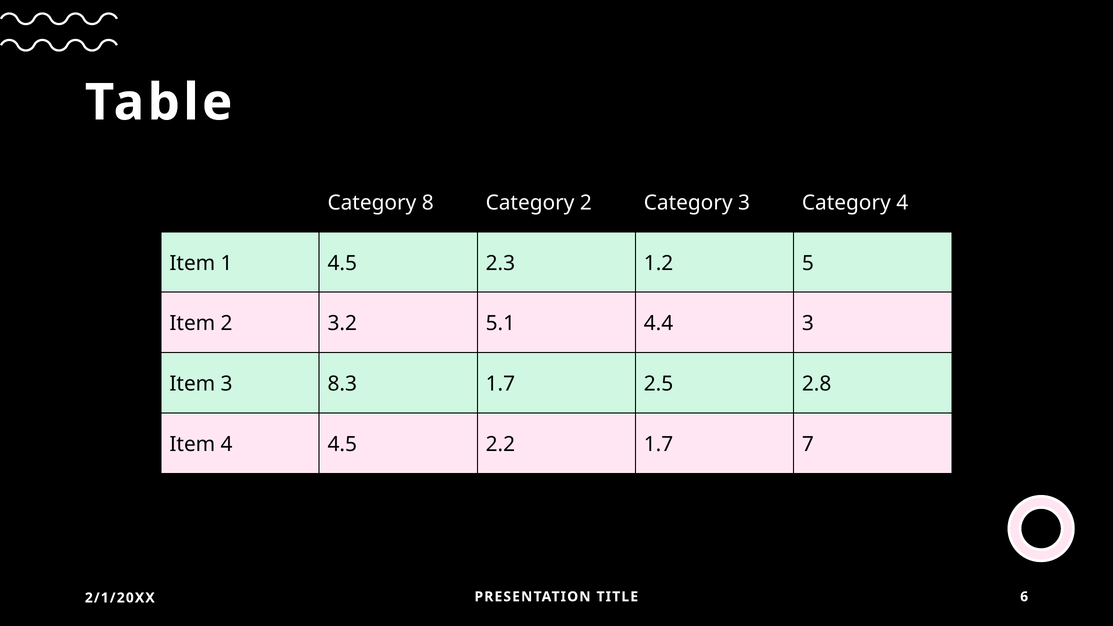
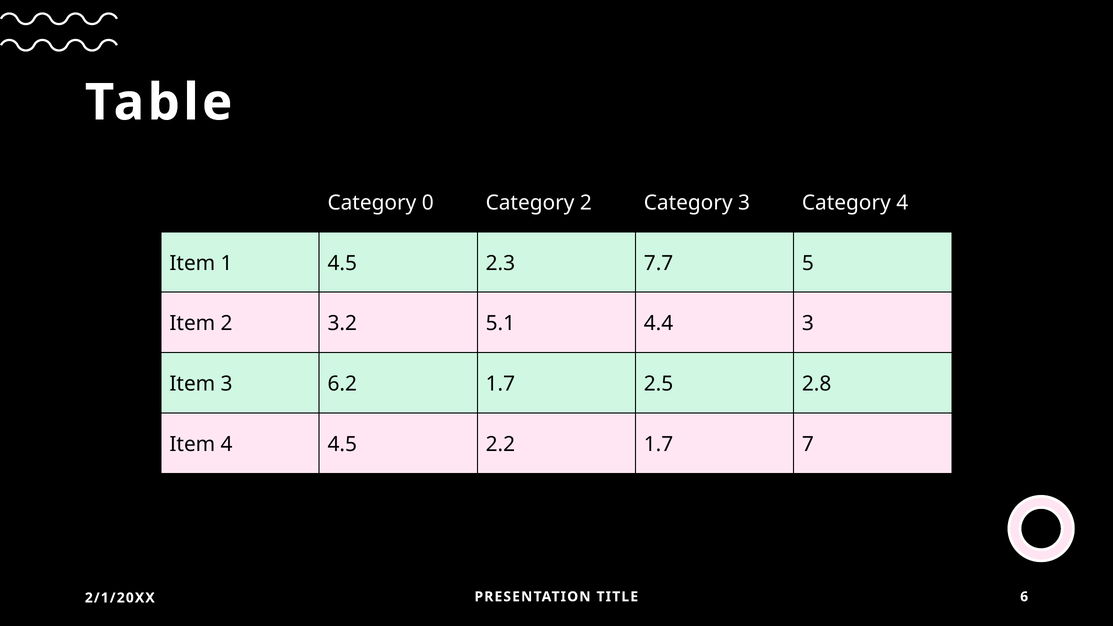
8: 8 -> 0
1.2: 1.2 -> 7.7
8.3: 8.3 -> 6.2
